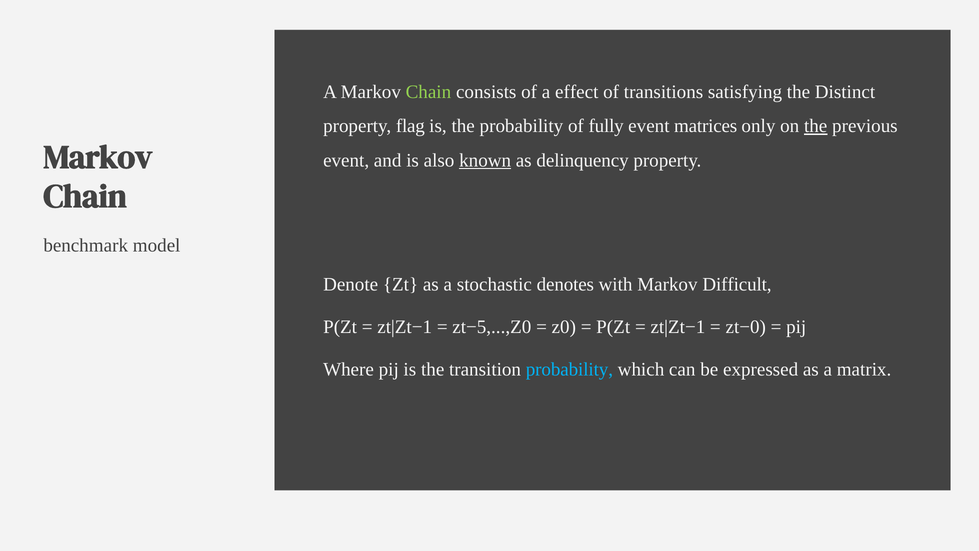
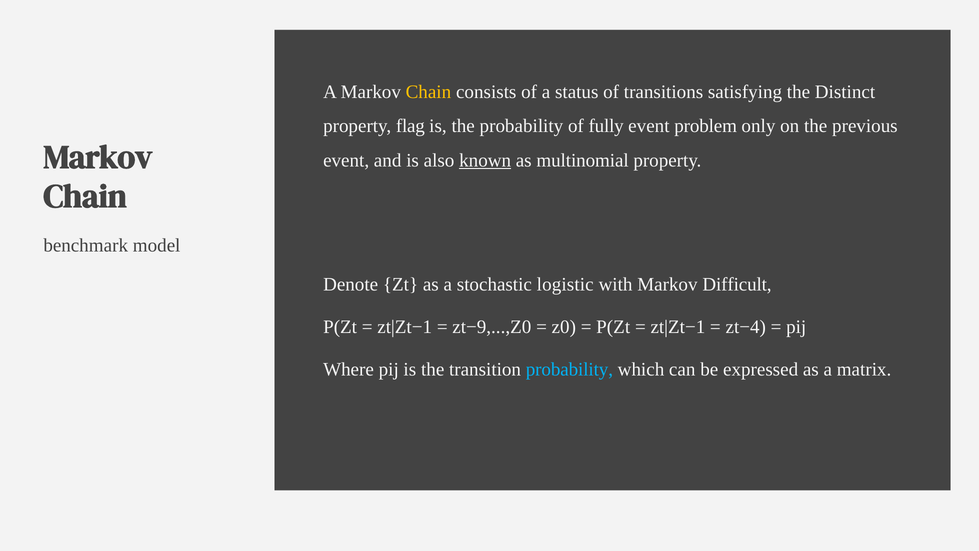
Chain at (428, 92) colour: light green -> yellow
effect: effect -> status
matrices: matrices -> problem
the at (816, 126) underline: present -> none
delinquency: delinquency -> multinomial
denotes: denotes -> logistic
zt−5,...,Z0: zt−5,...,Z0 -> zt−9,...,Z0
zt−0: zt−0 -> zt−4
